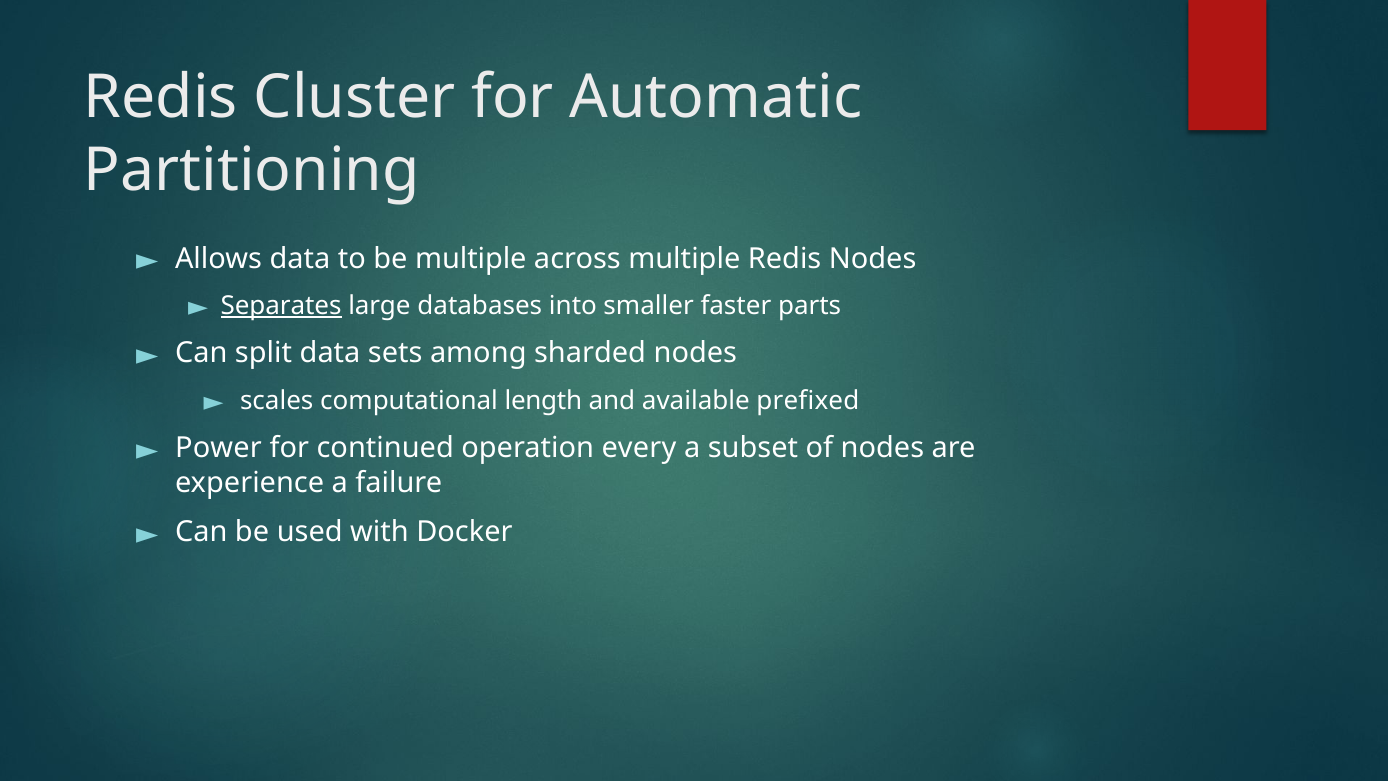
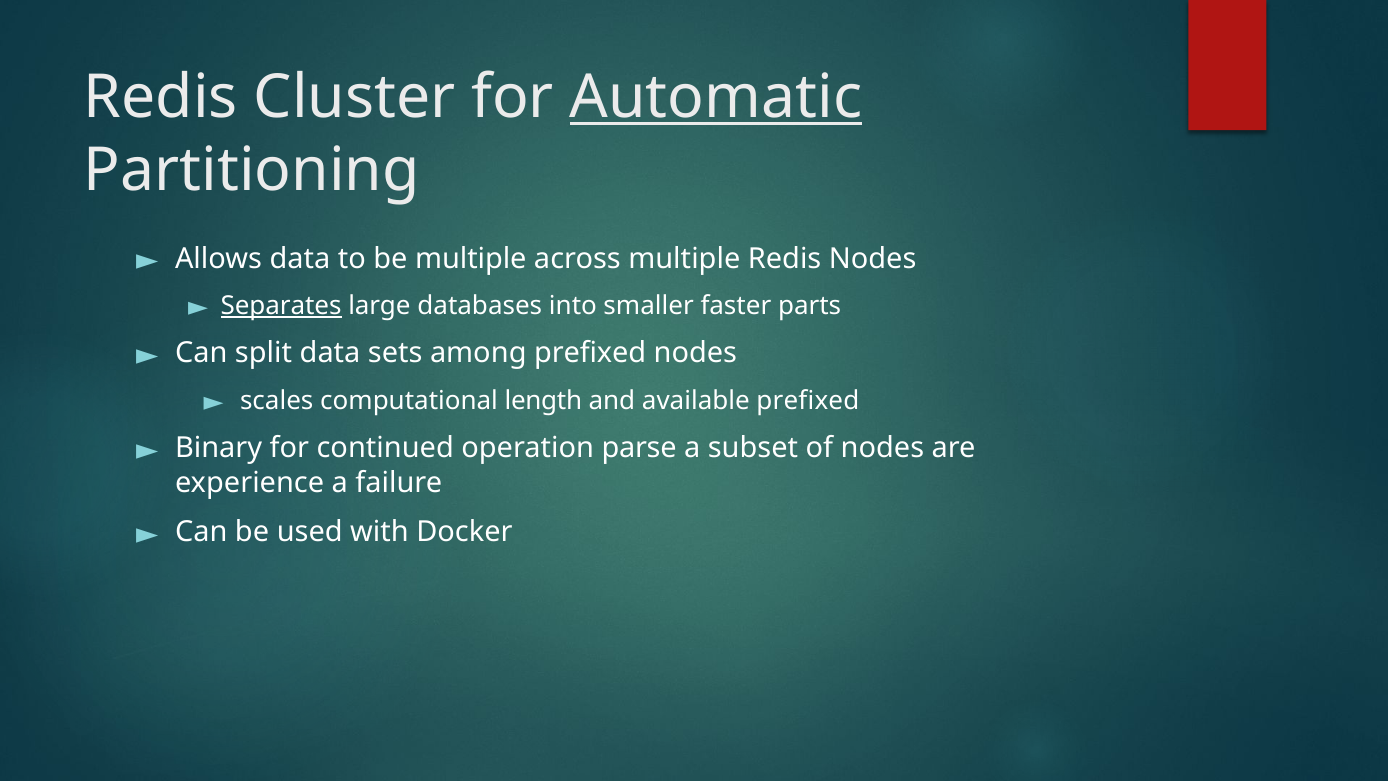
Automatic underline: none -> present
among sharded: sharded -> prefixed
Power: Power -> Binary
every: every -> parse
